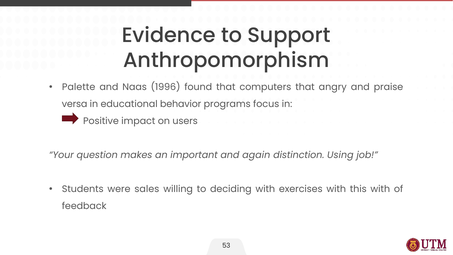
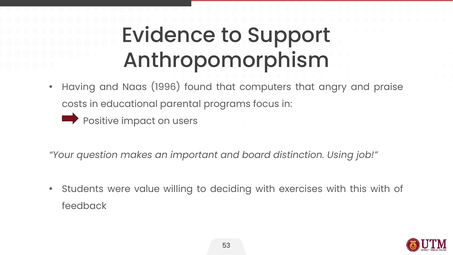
Palette: Palette -> Having
versa: versa -> costs
behavior: behavior -> parental
again: again -> board
sales: sales -> value
